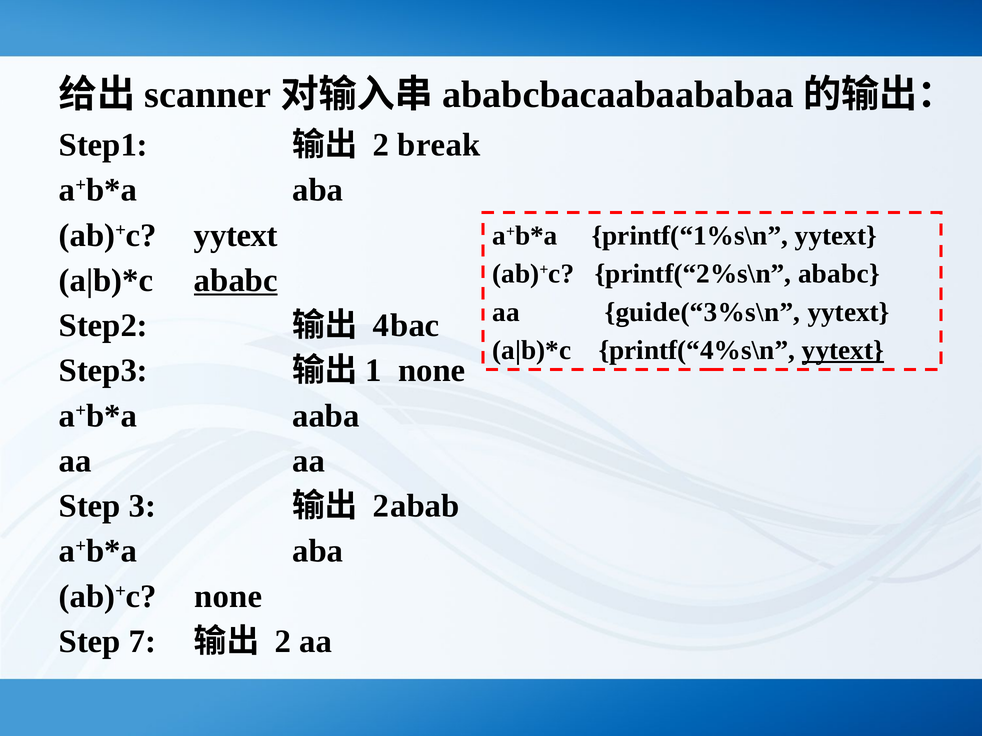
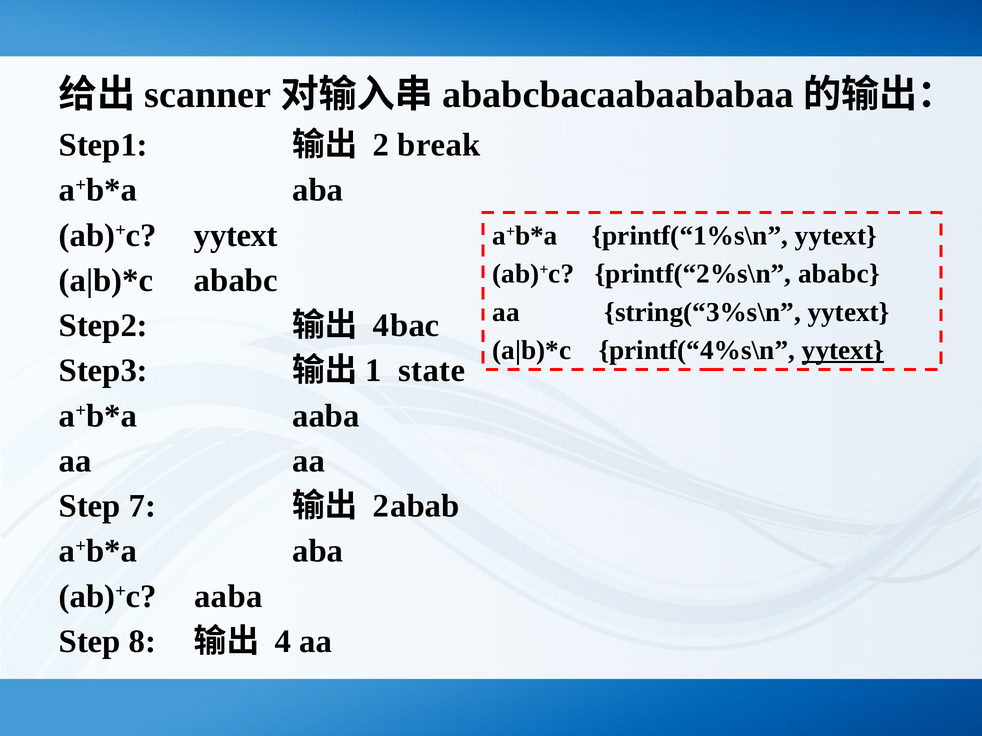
ababc at (236, 281) underline: present -> none
guide(“3%s\n: guide(“3%s\n -> string(“3%s\n
none at (432, 371): none -> state
3: 3 -> 7
ab)+c none: none -> aaba
7: 7 -> 8
2 at (283, 642): 2 -> 4
